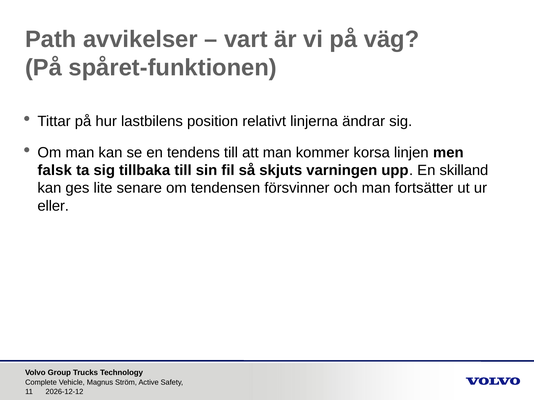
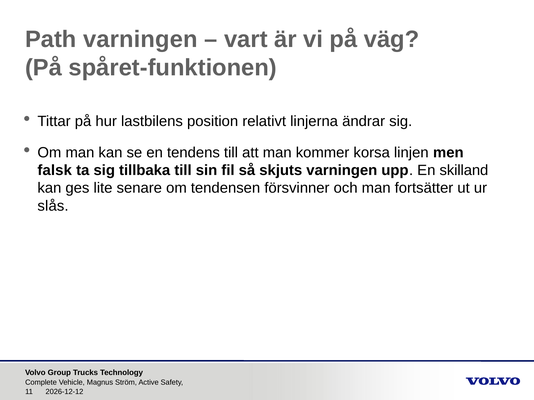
Path avvikelser: avvikelser -> varningen
eller: eller -> slås
